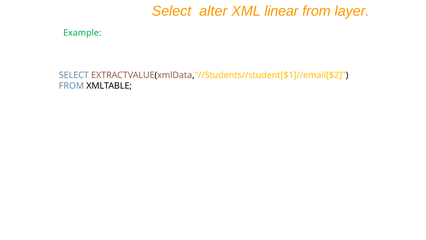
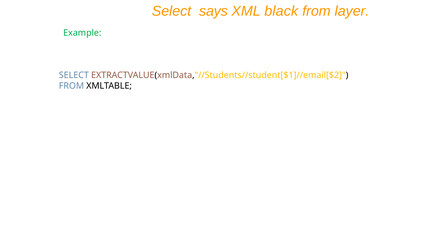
alter: alter -> says
linear: linear -> black
